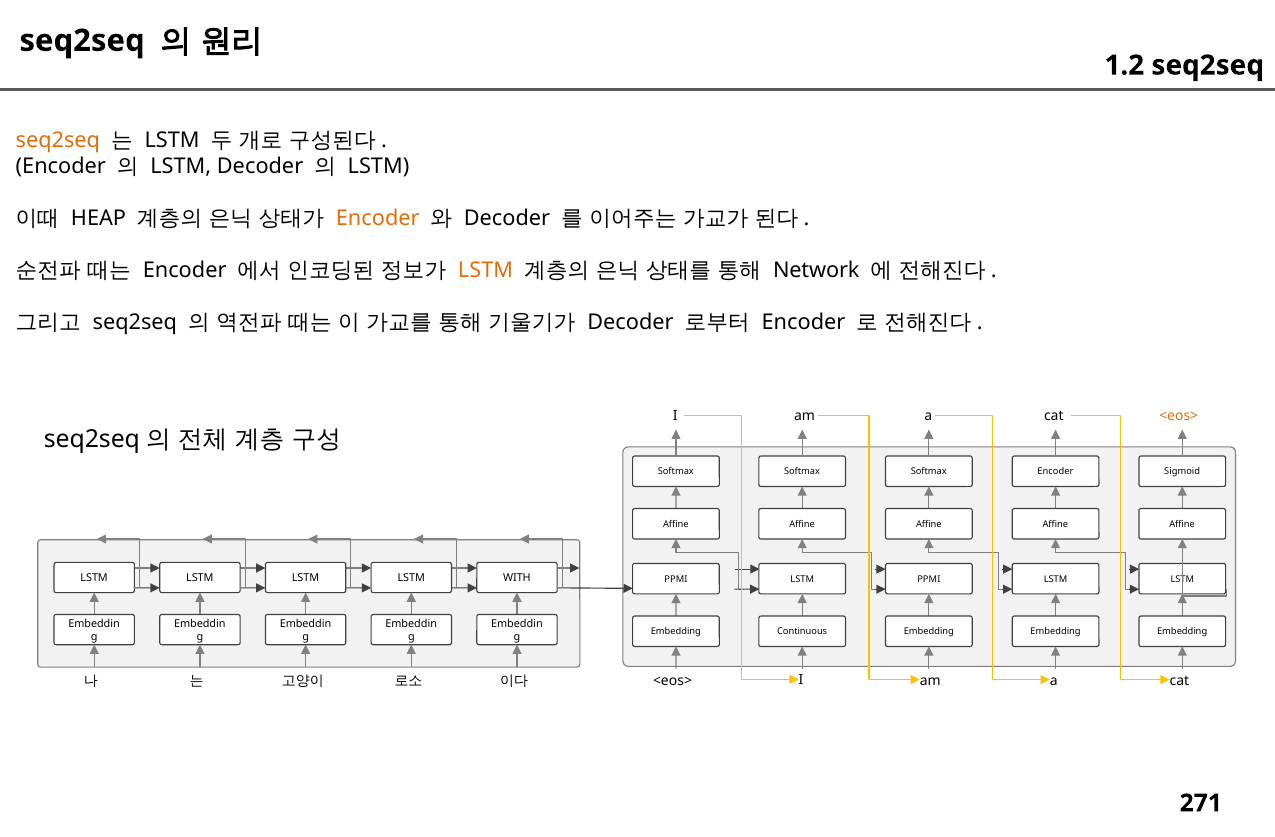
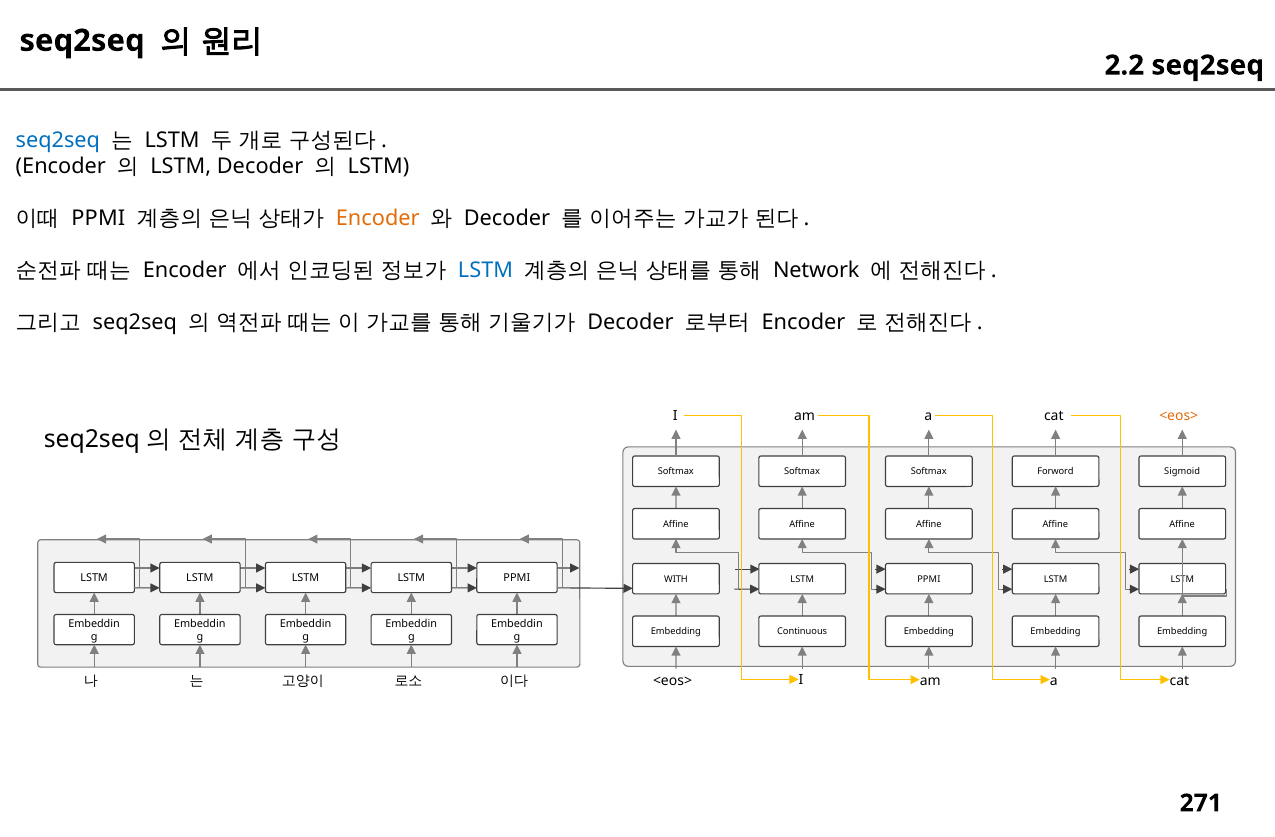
1.2: 1.2 -> 2.2
seq2seq at (58, 140) colour: orange -> blue
HEAP at (98, 218): HEAP -> PPMI
LSTM at (486, 270) colour: orange -> blue
Encoder at (1055, 472): Encoder -> Forword
WITH at (517, 579): WITH -> PPMI
PPMI at (676, 580): PPMI -> WITH
